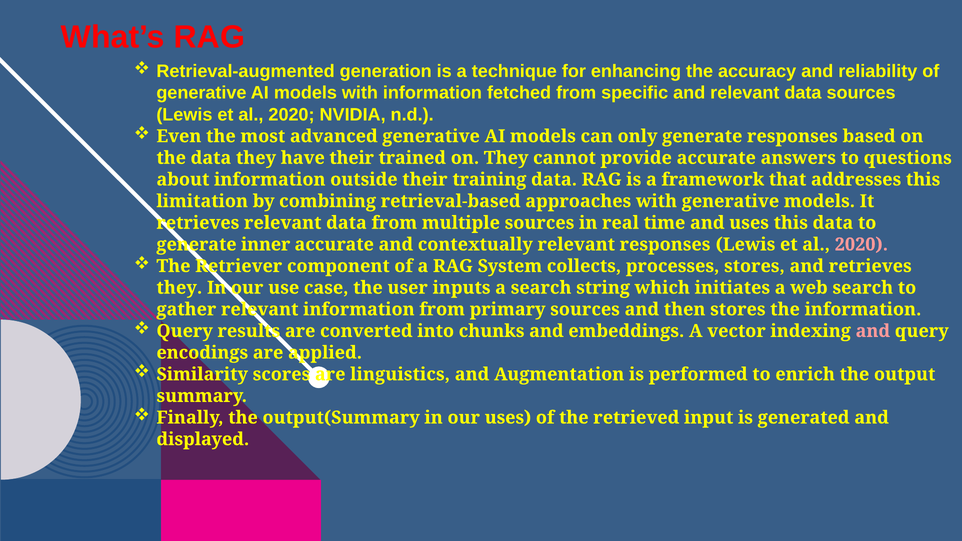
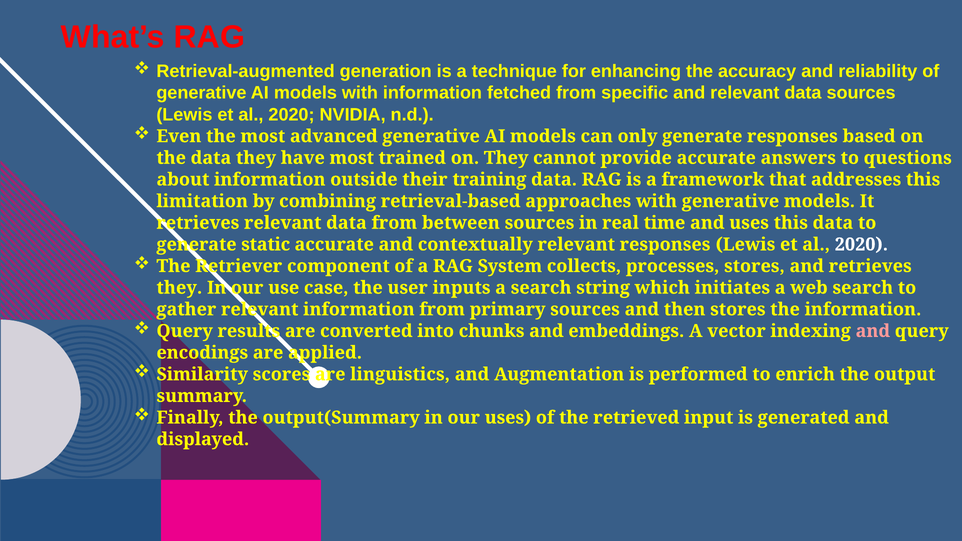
have their: their -> most
multiple: multiple -> between
inner: inner -> static
2020 at (861, 245) colour: pink -> white
